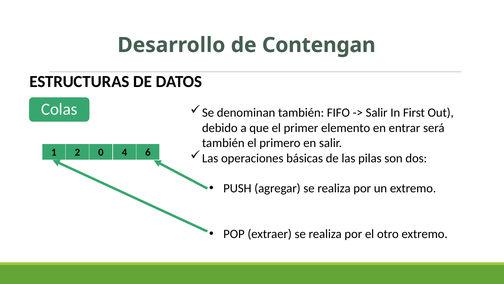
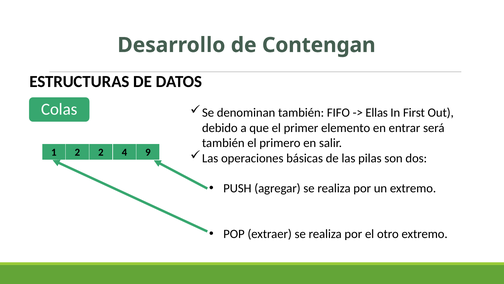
Salir at (377, 113): Salir -> Ellas
2 0: 0 -> 2
6: 6 -> 9
